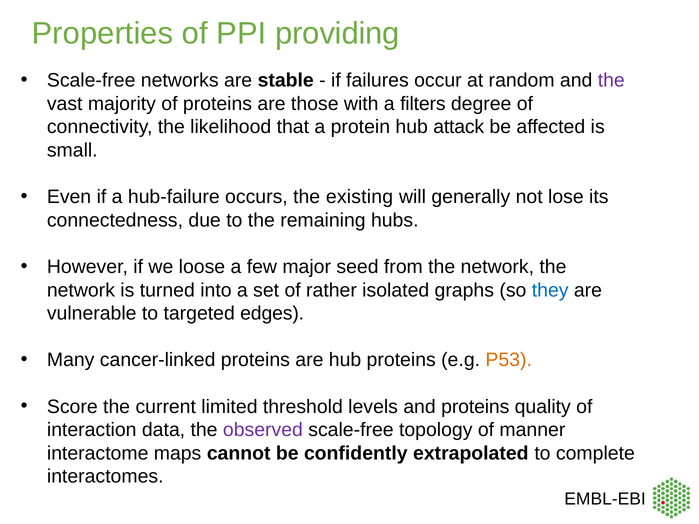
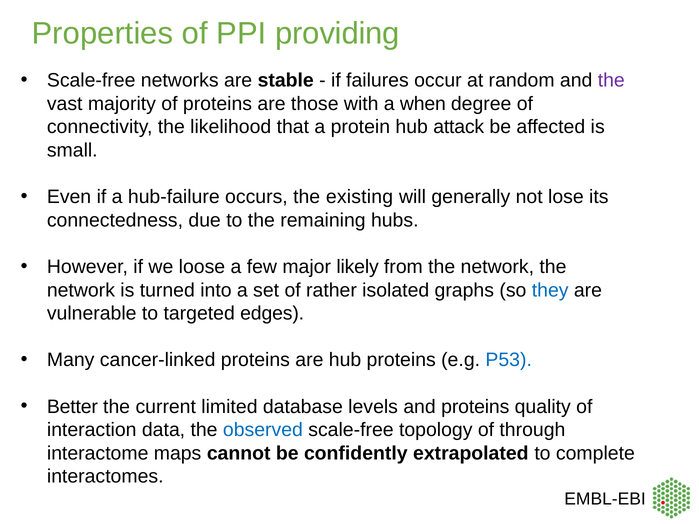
filters: filters -> when
seed: seed -> likely
P53 colour: orange -> blue
Score: Score -> Better
threshold: threshold -> database
observed colour: purple -> blue
manner: manner -> through
